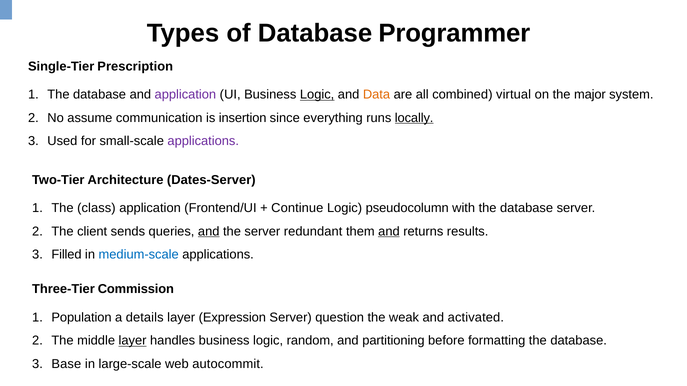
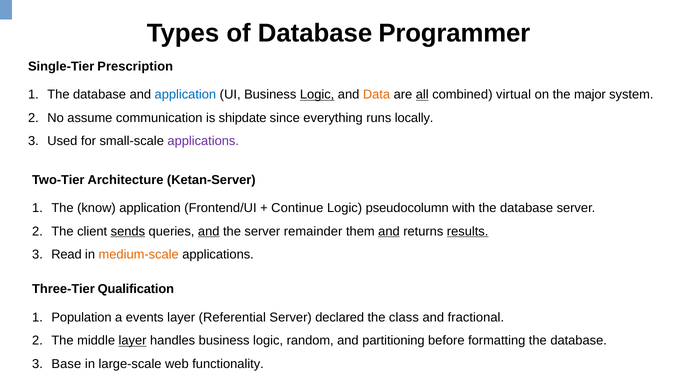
application at (185, 95) colour: purple -> blue
all underline: none -> present
insertion: insertion -> shipdate
locally underline: present -> none
Dates-Server: Dates-Server -> Ketan-Server
class: class -> know
sends underline: none -> present
redundant: redundant -> remainder
results underline: none -> present
Filled: Filled -> Read
medium-scale colour: blue -> orange
Commission: Commission -> Qualification
details: details -> events
Expression: Expression -> Referential
question: question -> declared
weak: weak -> class
activated: activated -> fractional
autocommit: autocommit -> functionality
